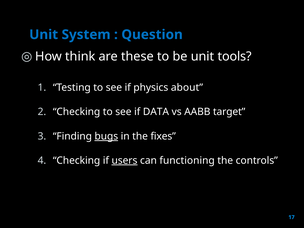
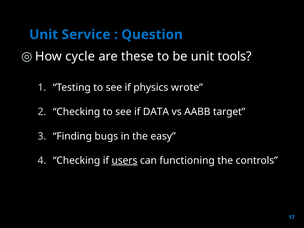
System: System -> Service
think: think -> cycle
about: about -> wrote
bugs underline: present -> none
fixes: fixes -> easy
